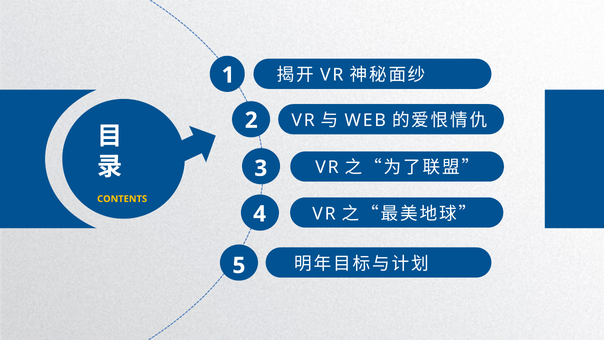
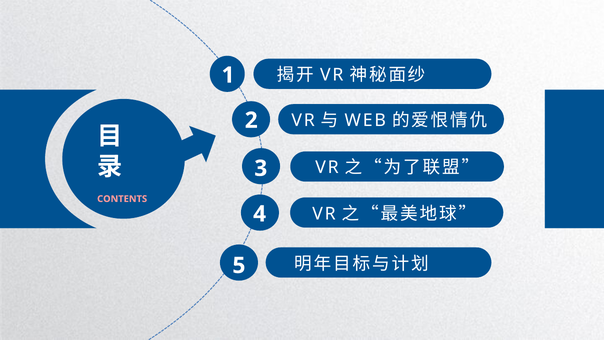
CONTENTS colour: yellow -> pink
